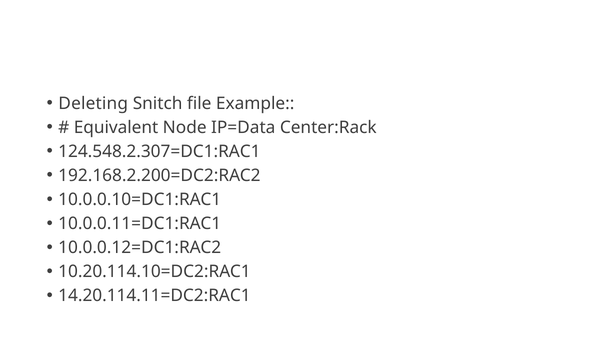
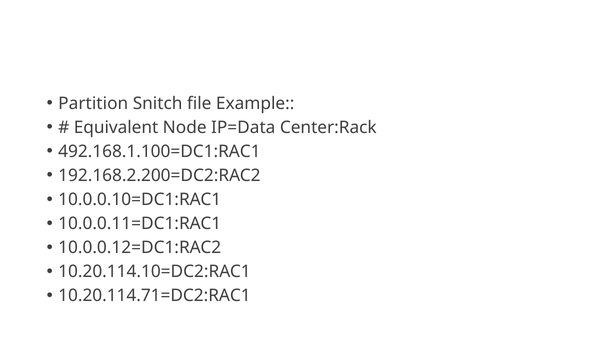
Deleting: Deleting -> Partition
124.548.2.307=DC1:RAC1: 124.548.2.307=DC1:RAC1 -> 492.168.1.100=DC1:RAC1
14.20.114.11=DC2:RAC1: 14.20.114.11=DC2:RAC1 -> 10.20.114.71=DC2:RAC1
